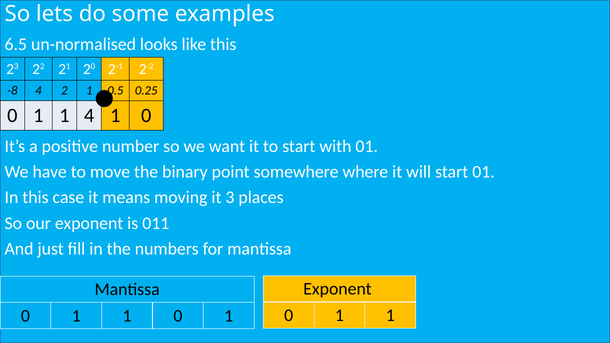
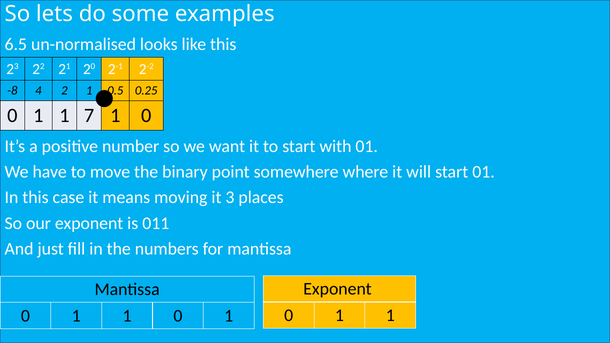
1 4: 4 -> 7
